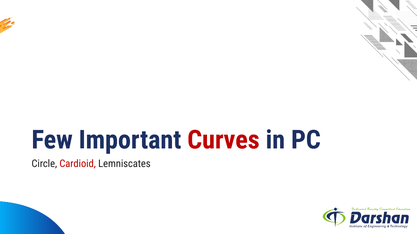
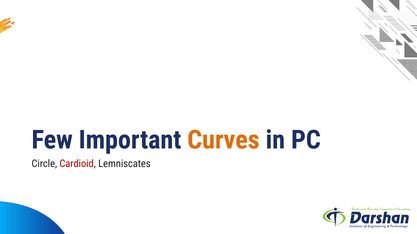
Curves colour: red -> orange
